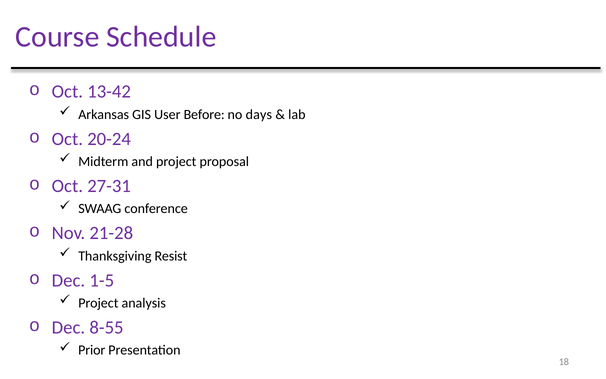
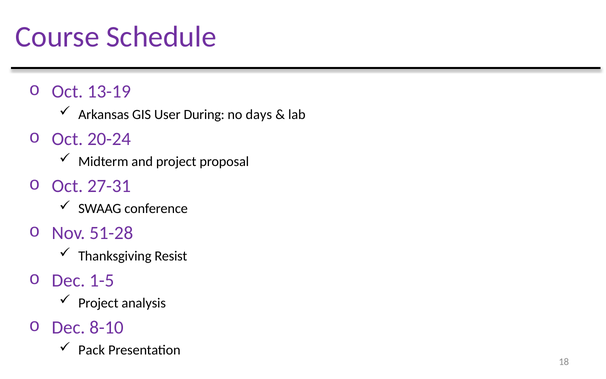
13-42: 13-42 -> 13-19
Before: Before -> During
21-28: 21-28 -> 51-28
8-55: 8-55 -> 8-10
Prior: Prior -> Pack
